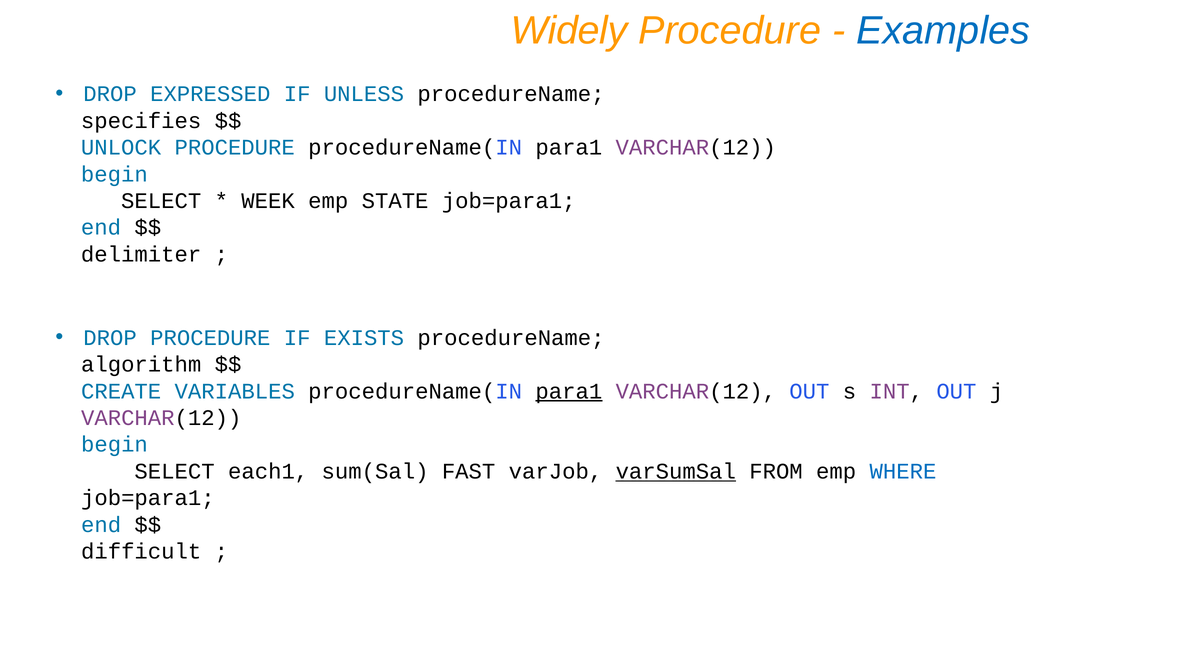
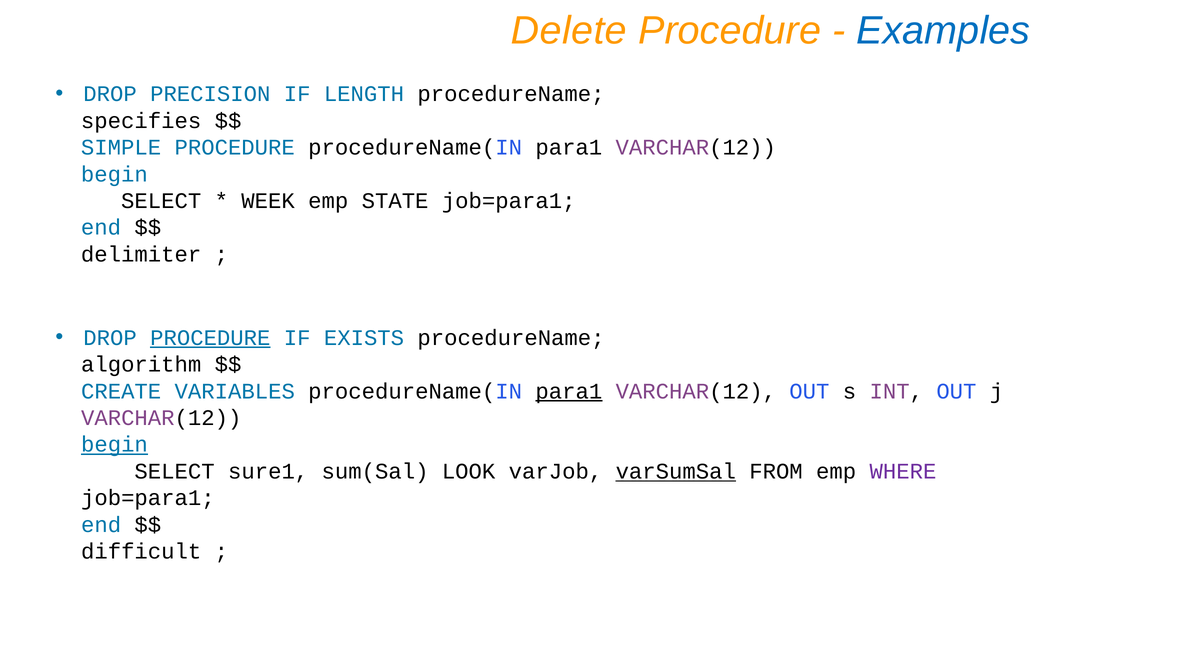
Widely: Widely -> Delete
EXPRESSED: EXPRESSED -> PRECISION
UNLESS: UNLESS -> LENGTH
UNLOCK: UNLOCK -> SIMPLE
PROCEDURE at (210, 338) underline: none -> present
begin at (114, 445) underline: none -> present
each1: each1 -> sure1
FAST: FAST -> LOOK
WHERE colour: blue -> purple
